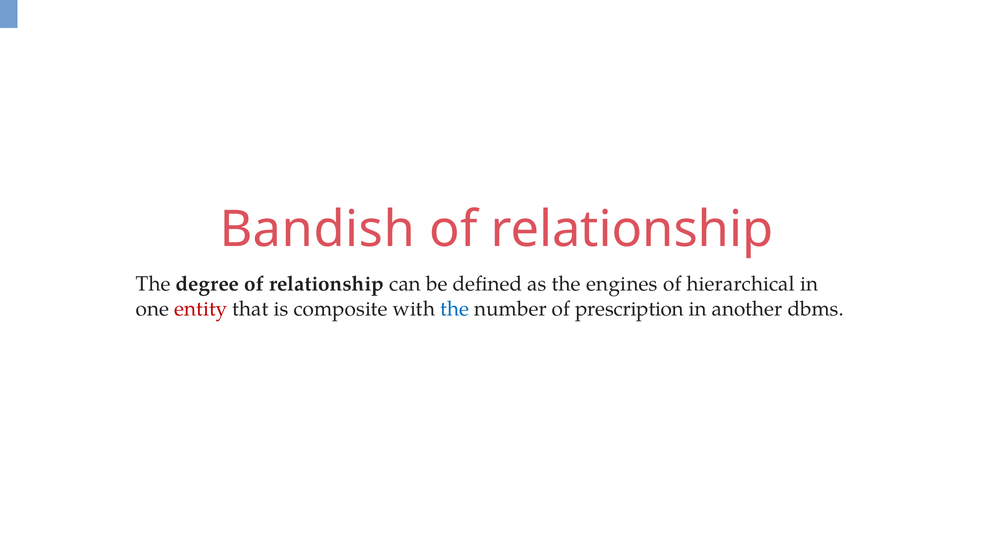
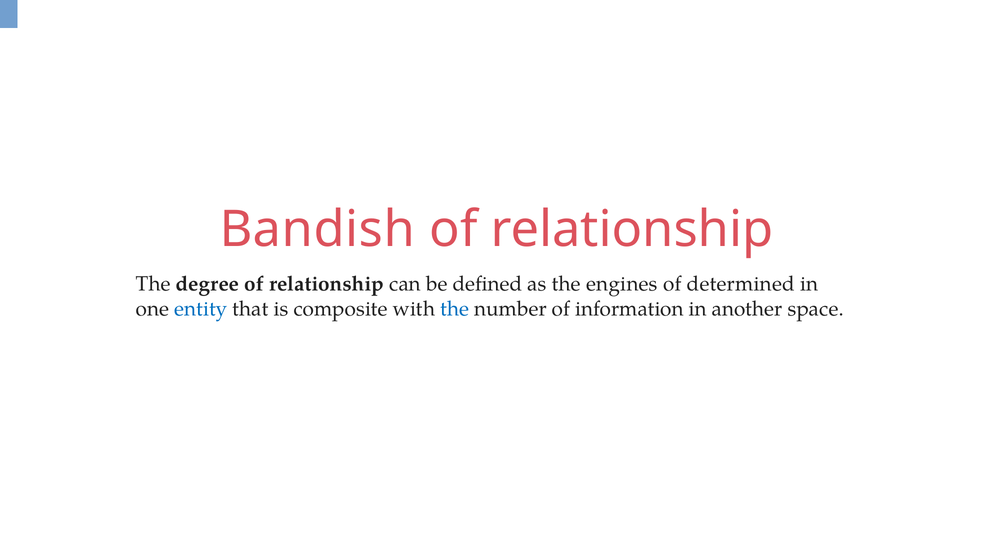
hierarchical: hierarchical -> determined
entity colour: red -> blue
prescription: prescription -> information
dbms: dbms -> space
